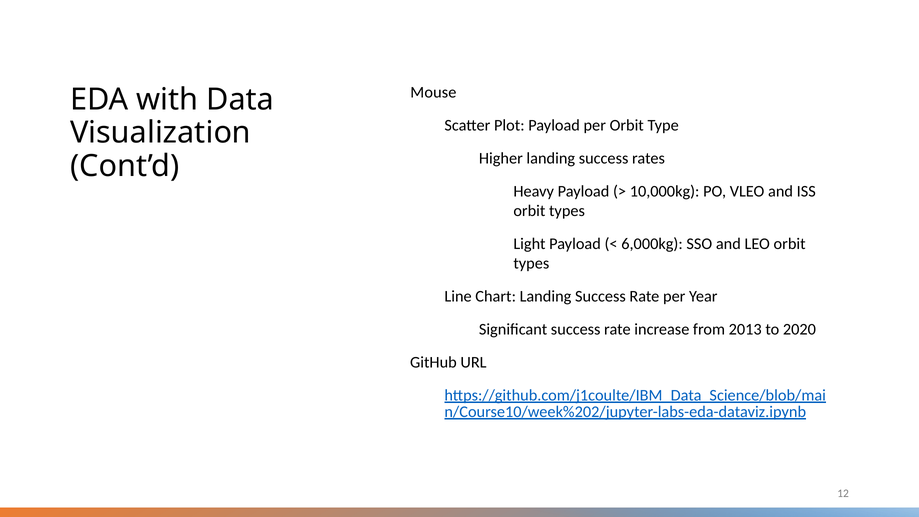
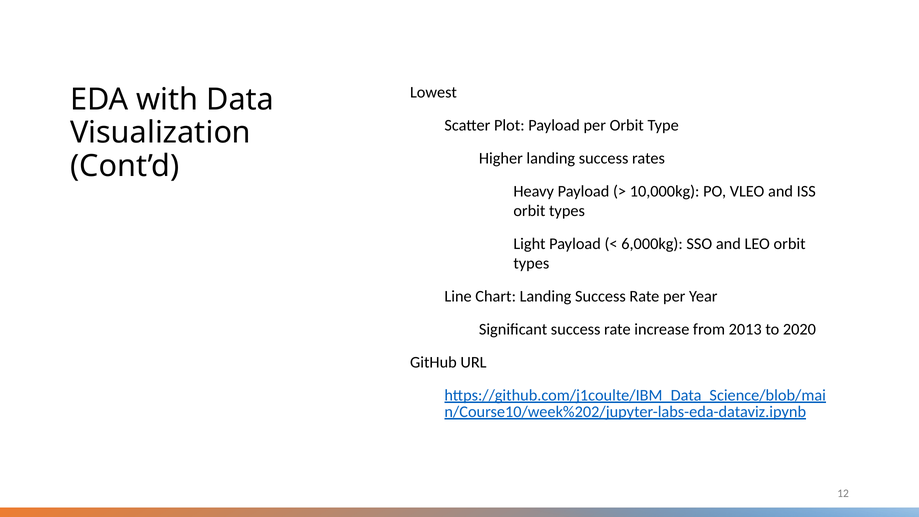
Mouse: Mouse -> Lowest
